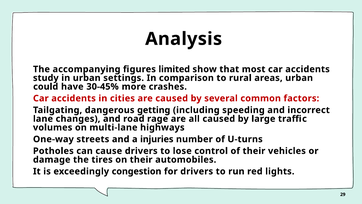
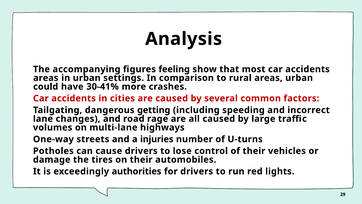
limited: limited -> feeling
study at (46, 78): study -> areas
30-45%: 30-45% -> 30-41%
congestion: congestion -> authorities
